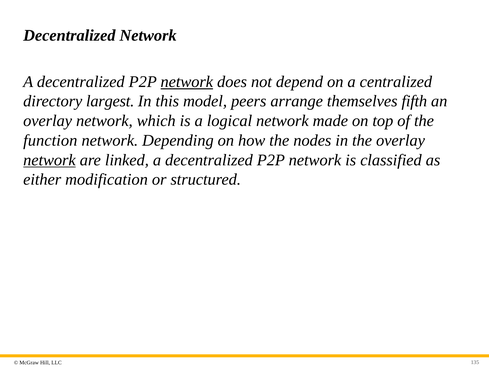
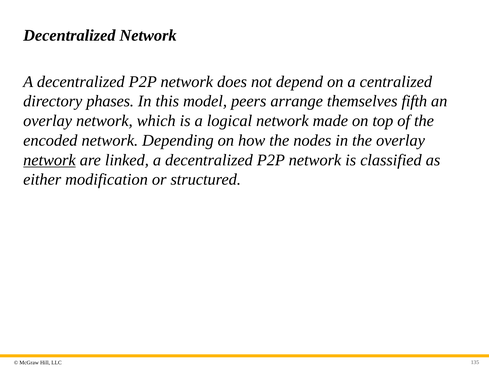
network at (187, 82) underline: present -> none
largest: largest -> phases
function: function -> encoded
